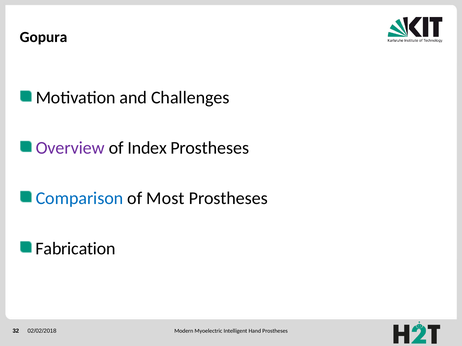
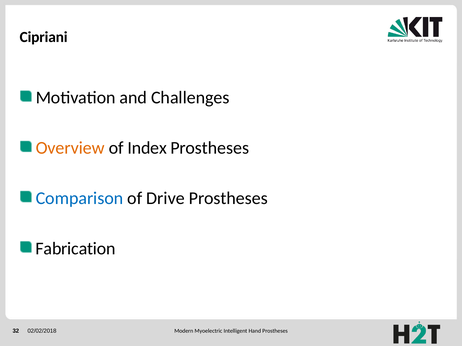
Gopura: Gopura -> Cipriani
Overview colour: purple -> orange
Most: Most -> Drive
